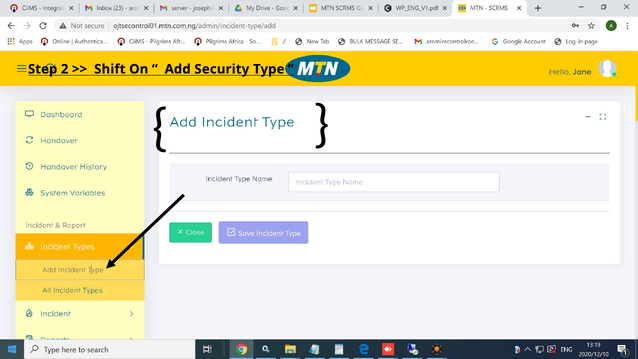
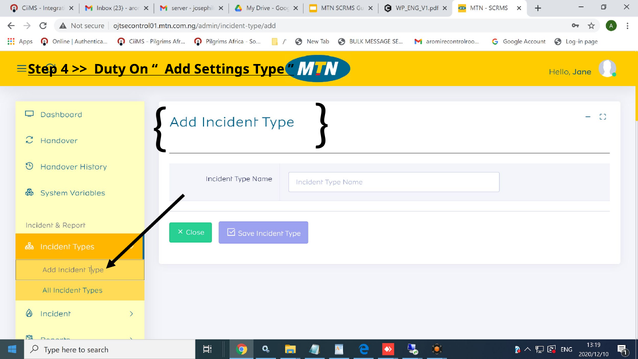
2: 2 -> 4
Shift: Shift -> Duty
Security: Security -> Settings
